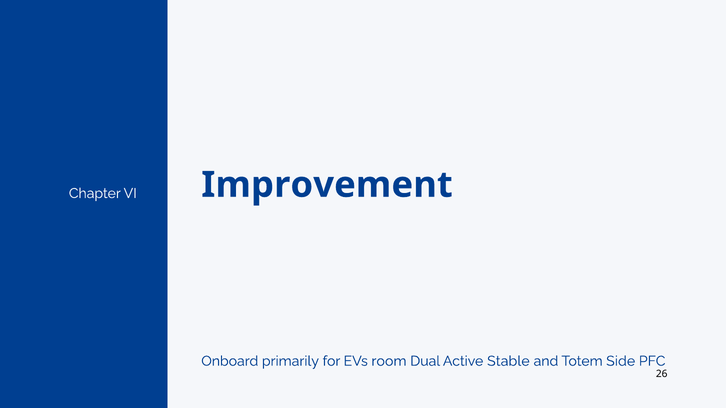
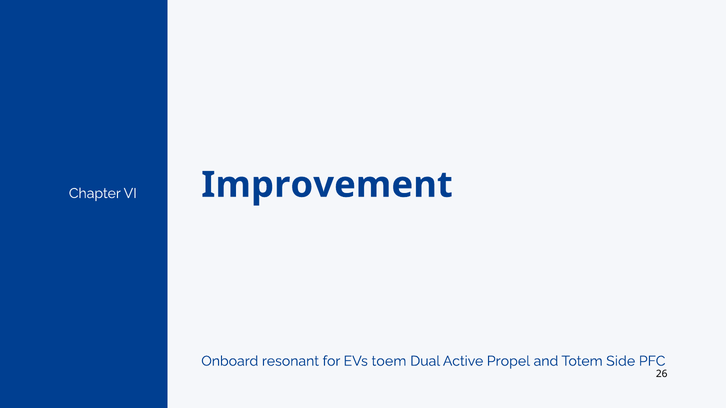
primarily: primarily -> resonant
room: room -> toem
Stable: Stable -> Propel
